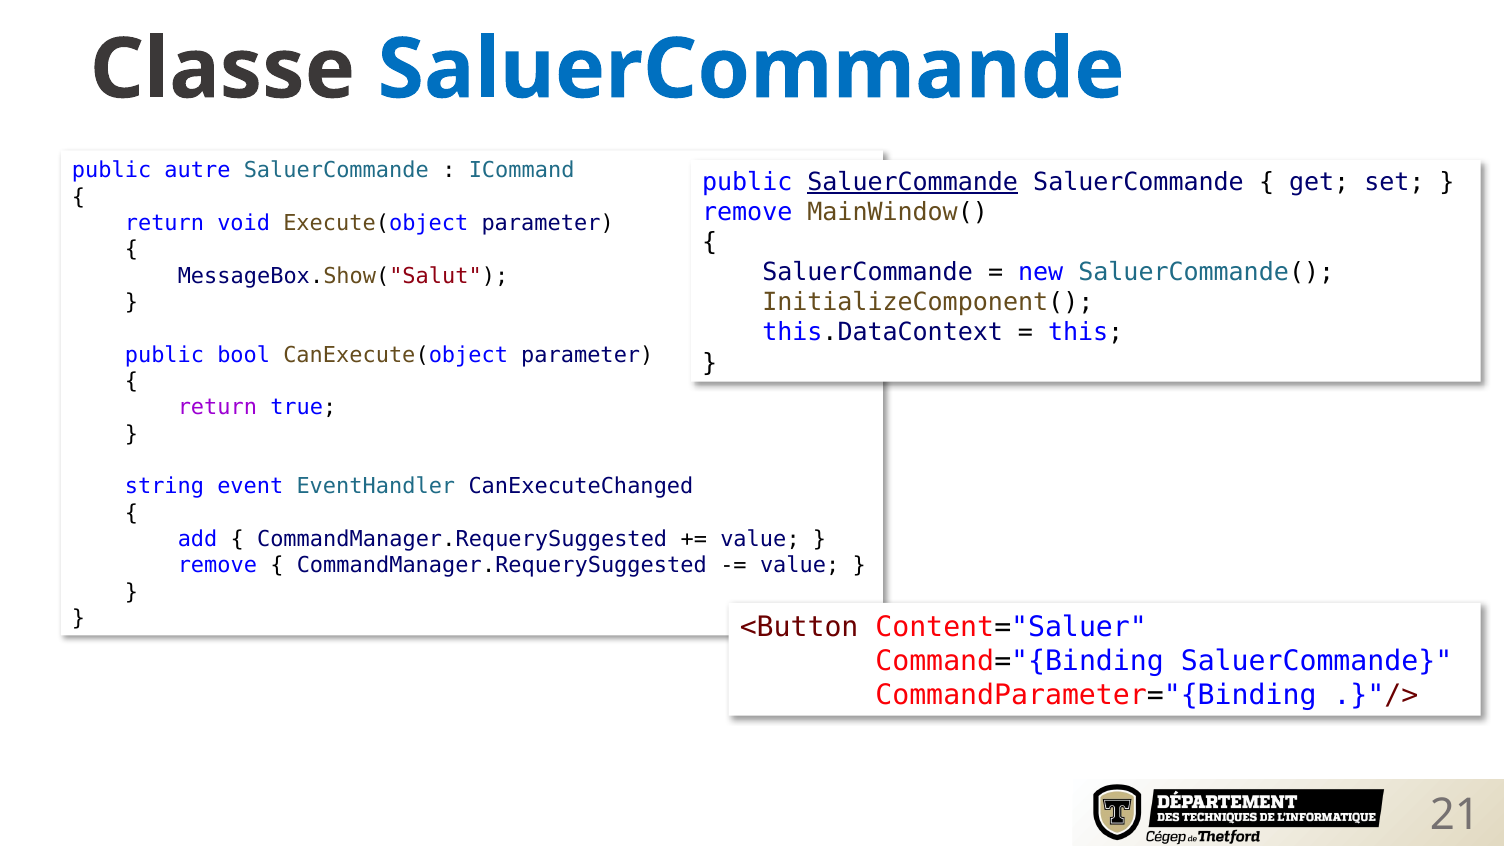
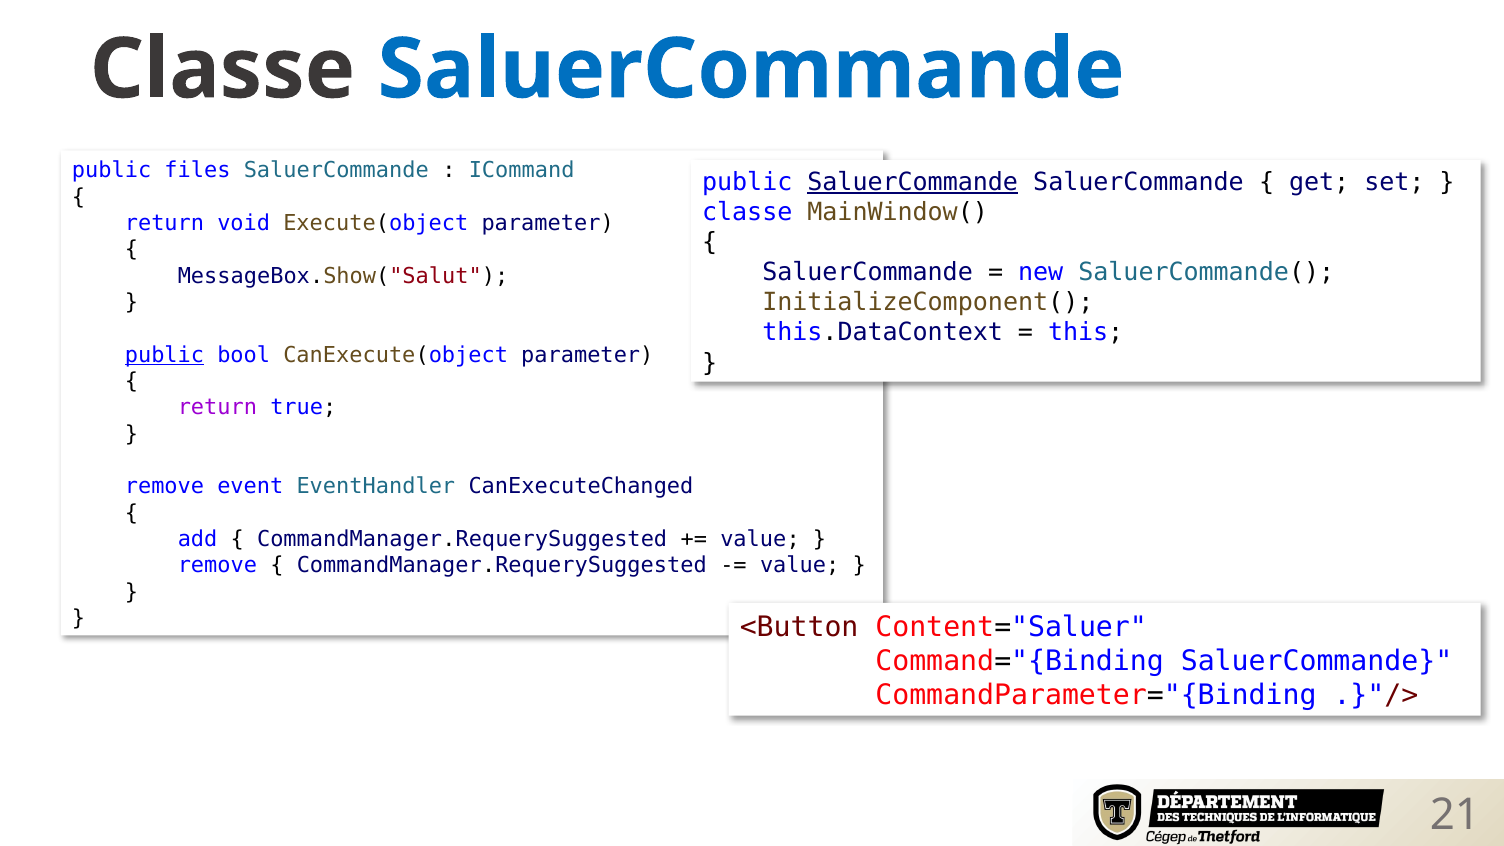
autre: autre -> files
remove at (747, 212): remove -> classe
public at (164, 355) underline: none -> present
string at (164, 487): string -> remove
